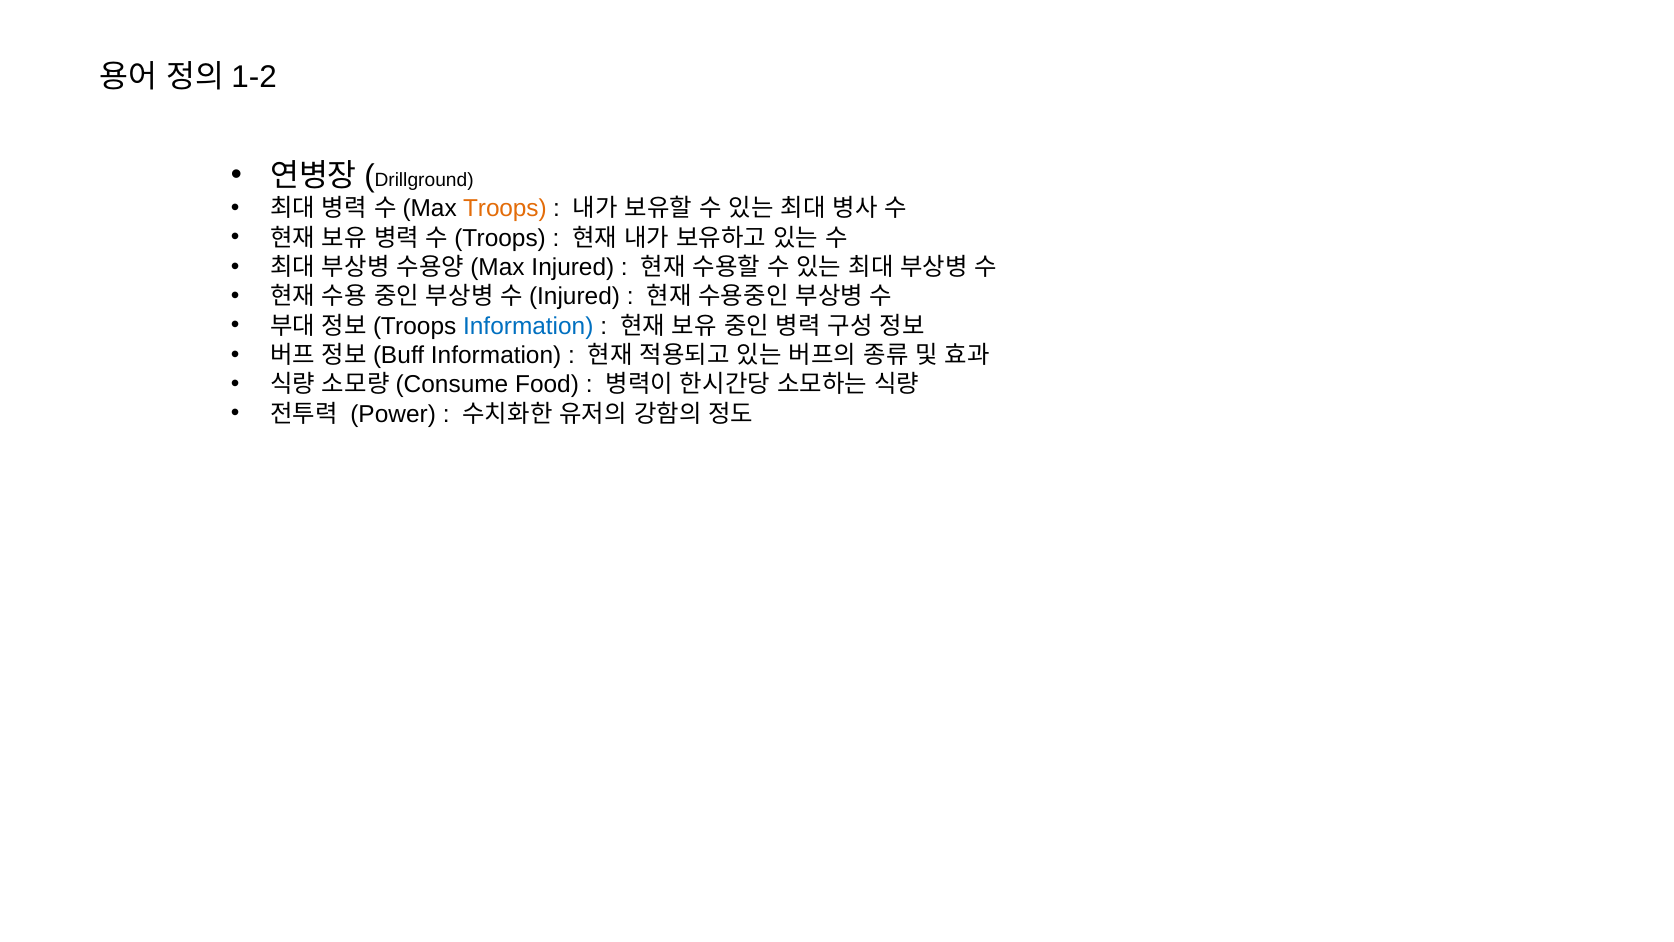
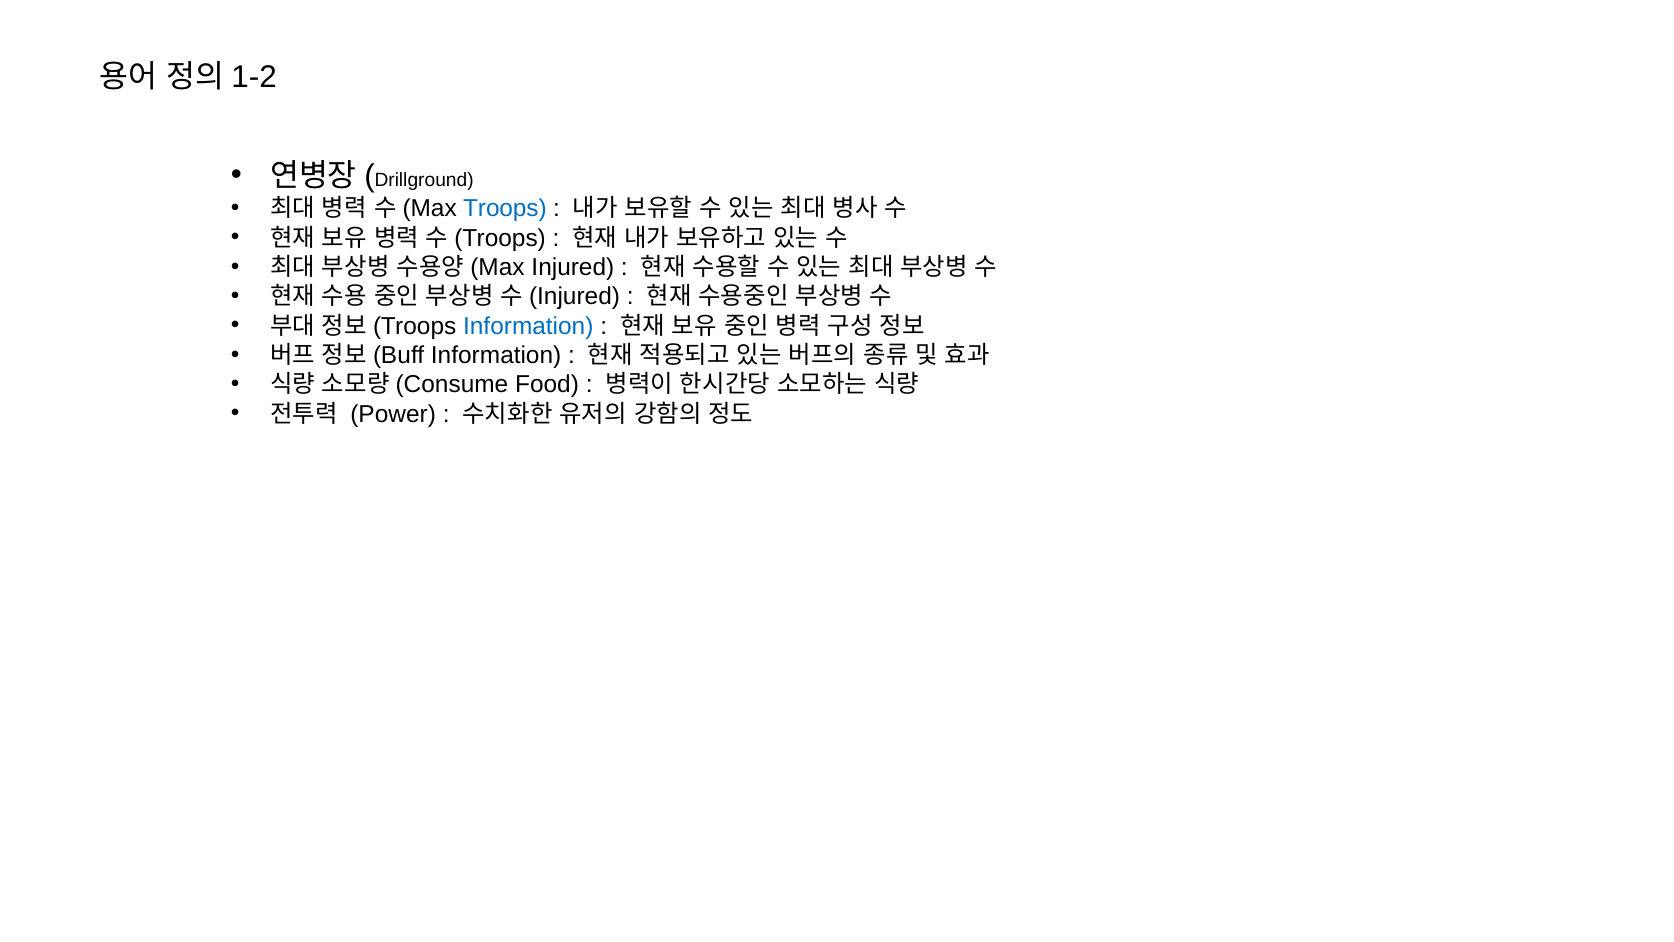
Troops colour: orange -> blue
